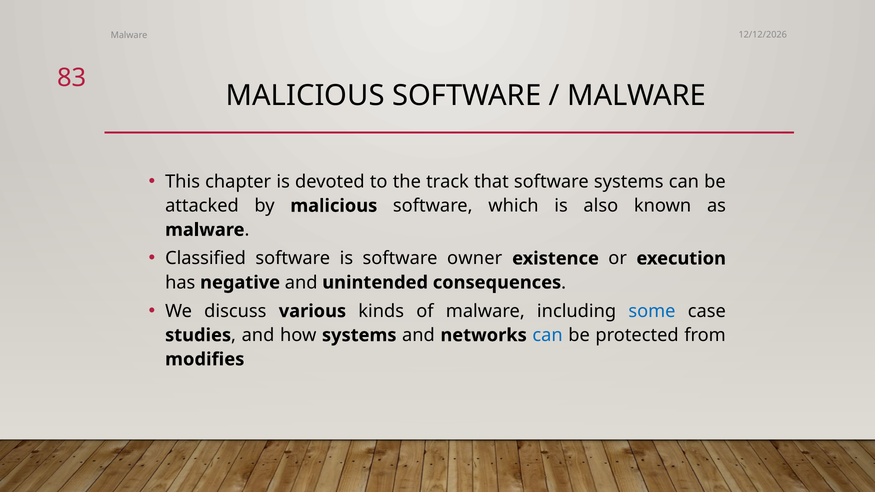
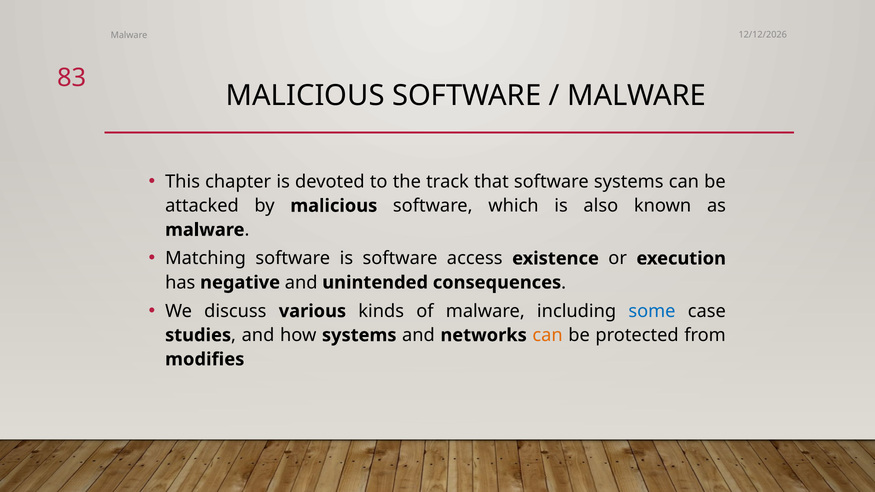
Classified: Classified -> Matching
owner: owner -> access
can at (548, 335) colour: blue -> orange
